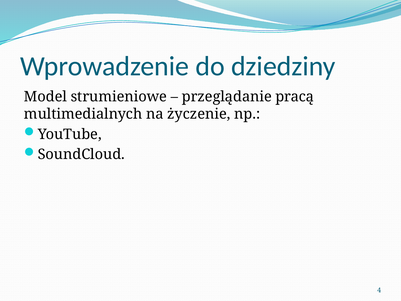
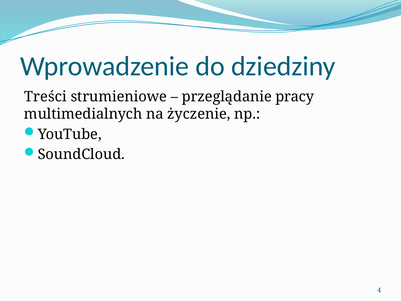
Model: Model -> Treści
pracą: pracą -> pracy
